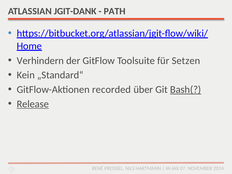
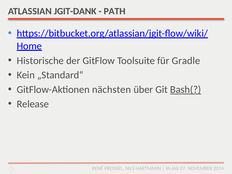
Verhindern: Verhindern -> Historische
Setzen: Setzen -> Gradle
recorded: recorded -> nächsten
Release underline: present -> none
